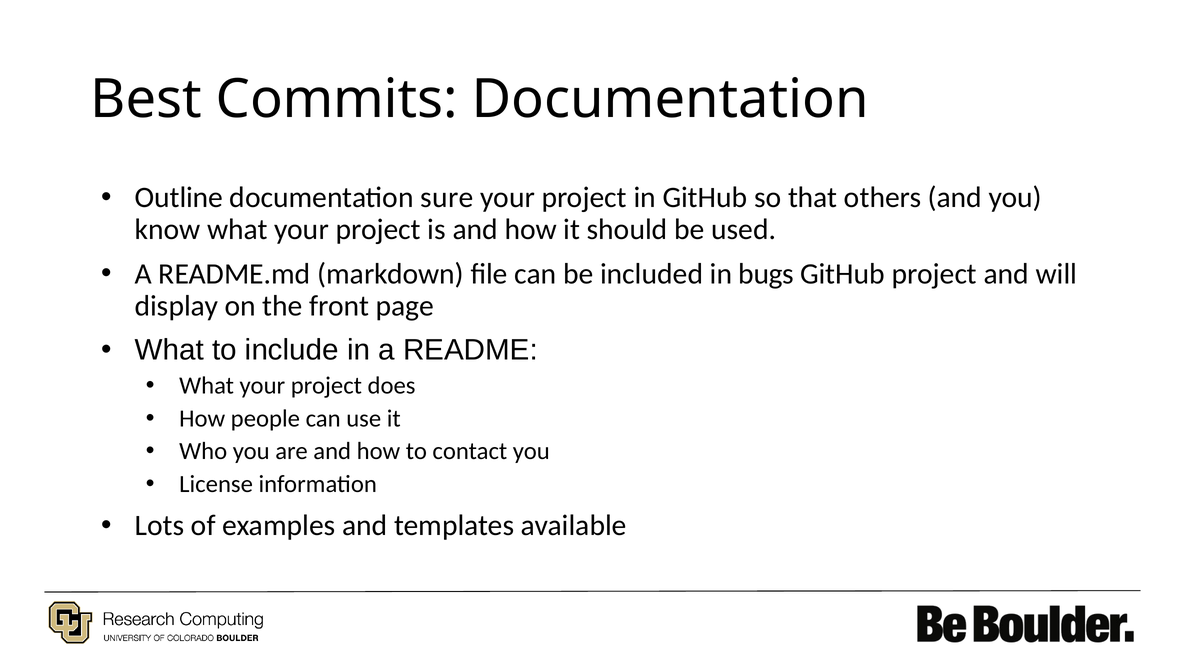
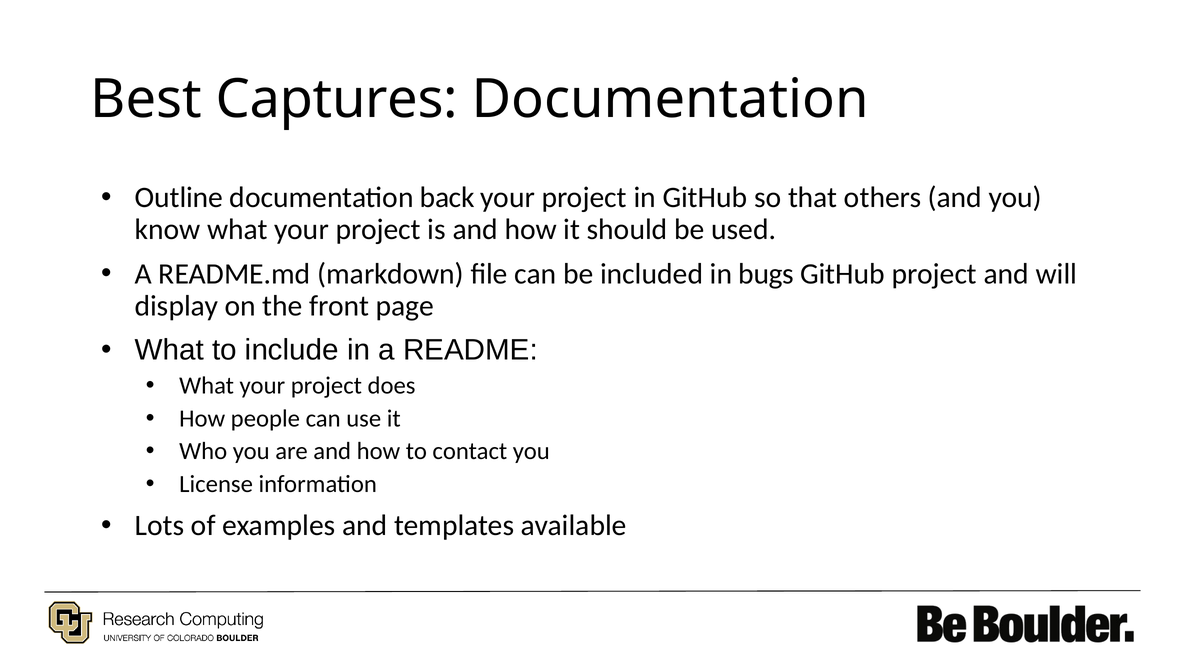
Commits: Commits -> Captures
sure: sure -> back
